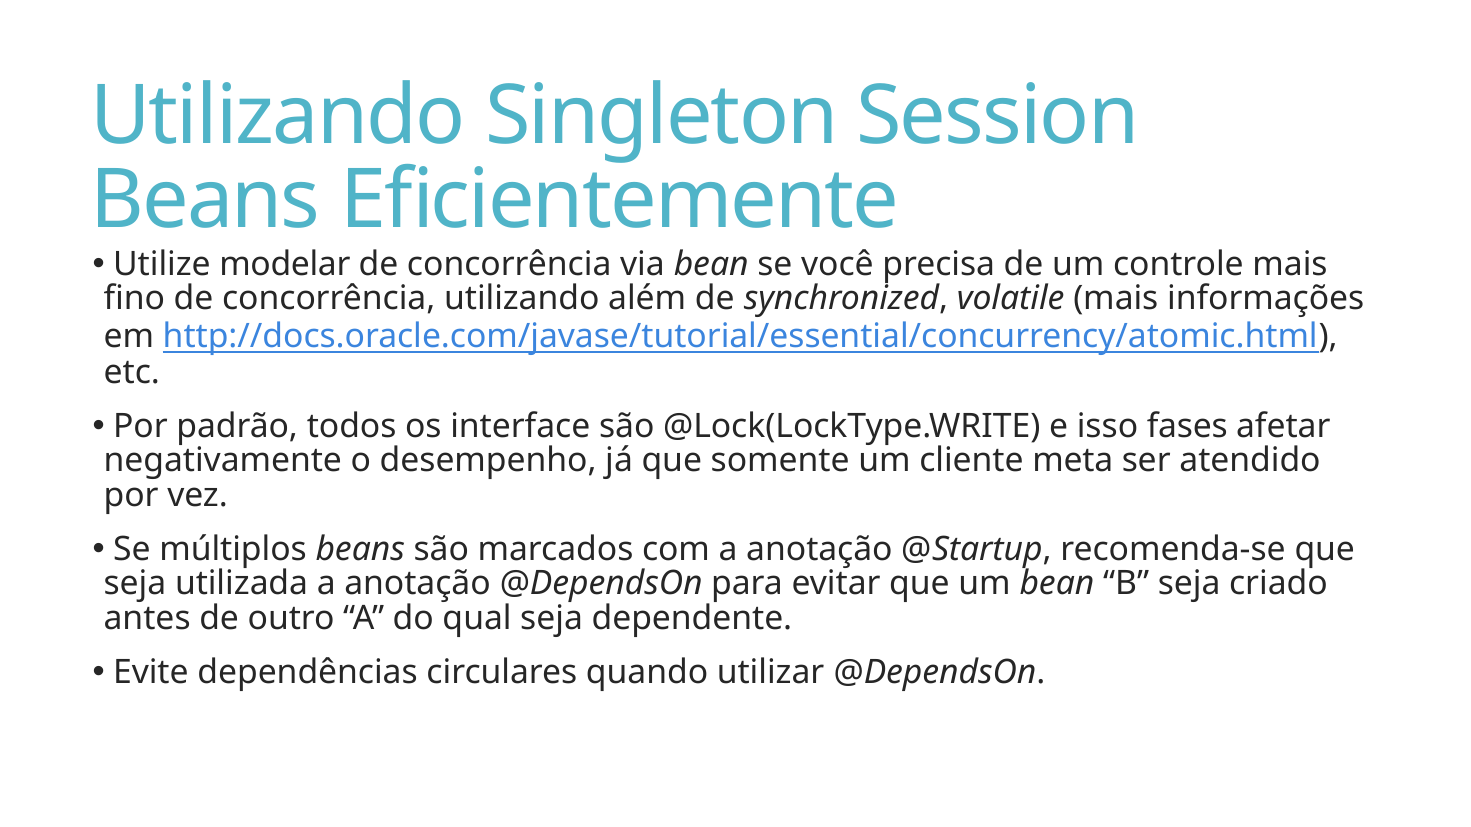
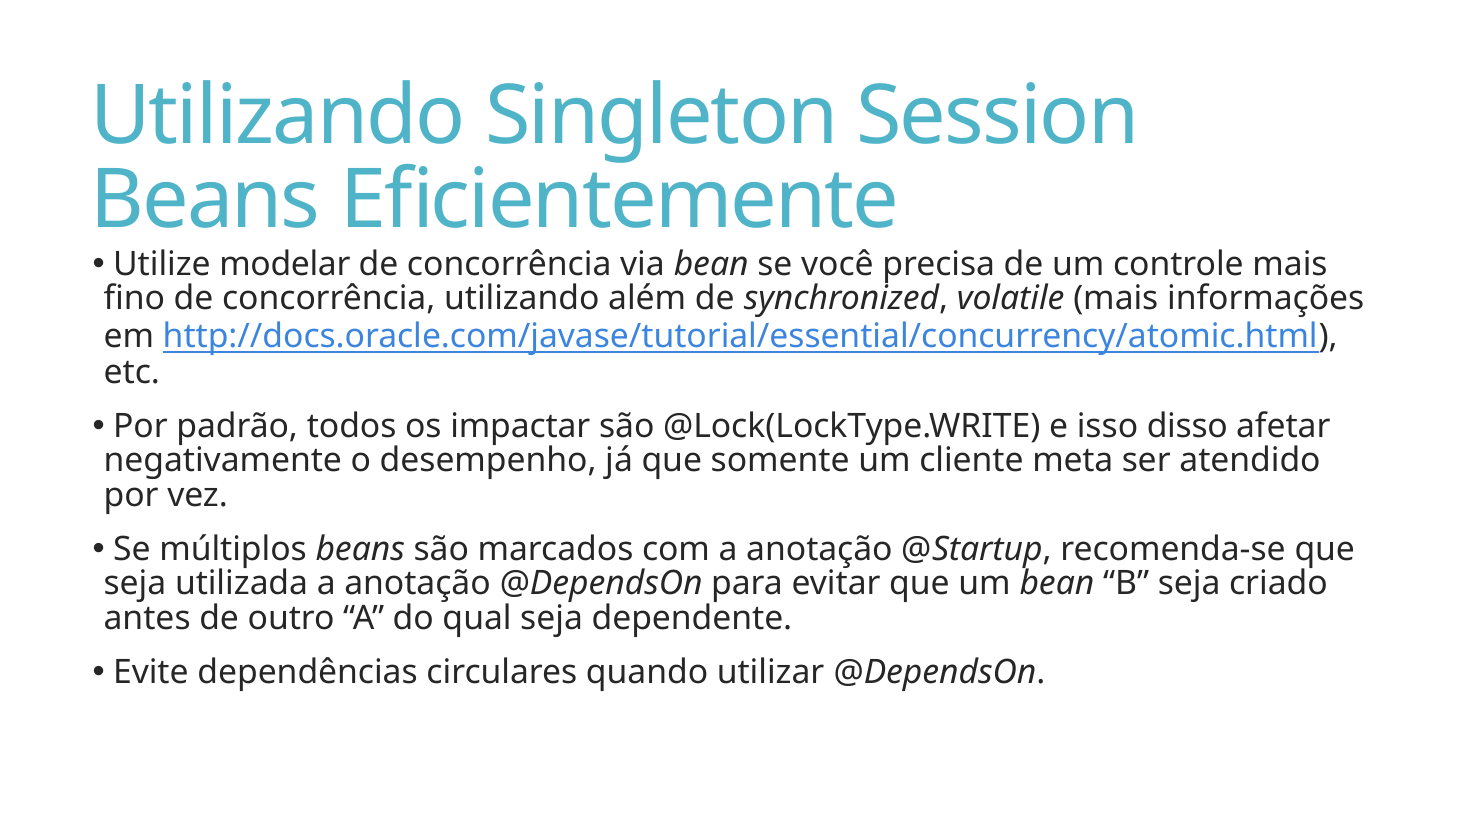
interface: interface -> impactar
fases: fases -> disso
